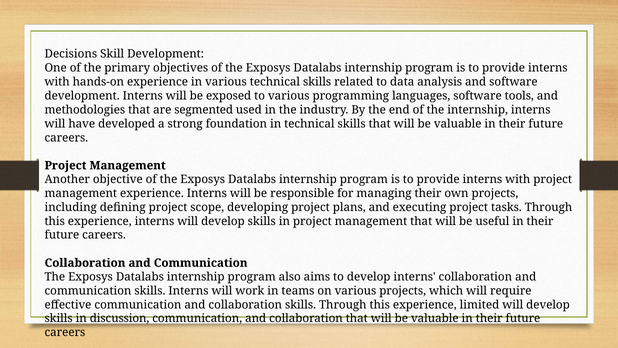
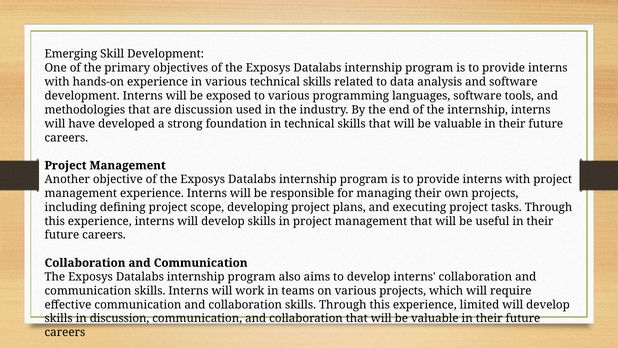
Decisions: Decisions -> Emerging
are segmented: segmented -> discussion
